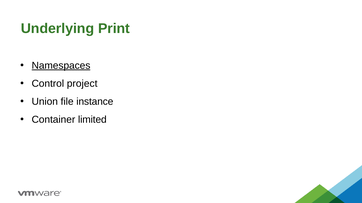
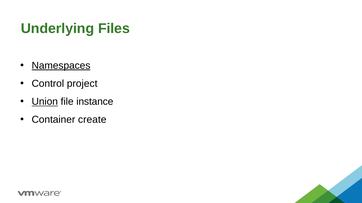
Print: Print -> Files
Union underline: none -> present
limited: limited -> create
